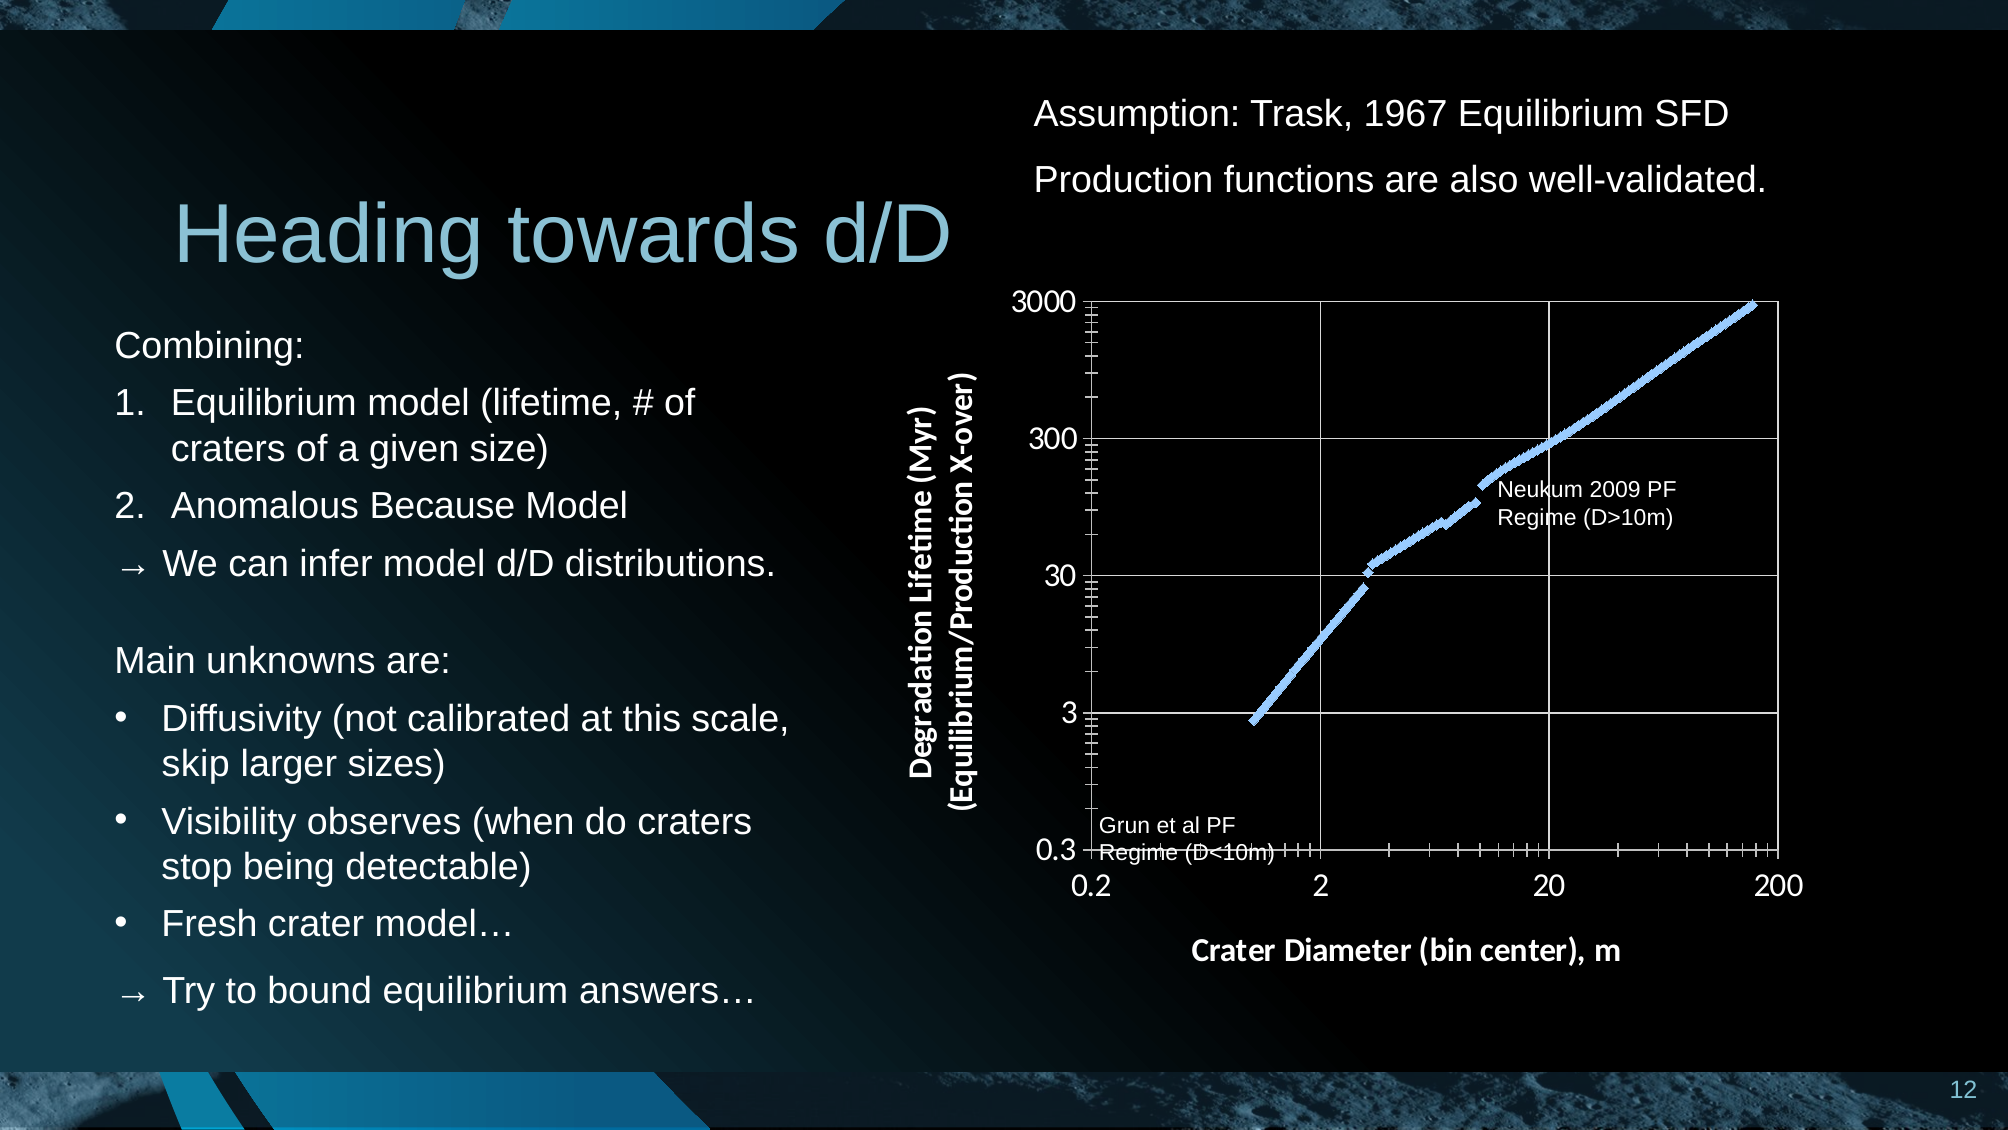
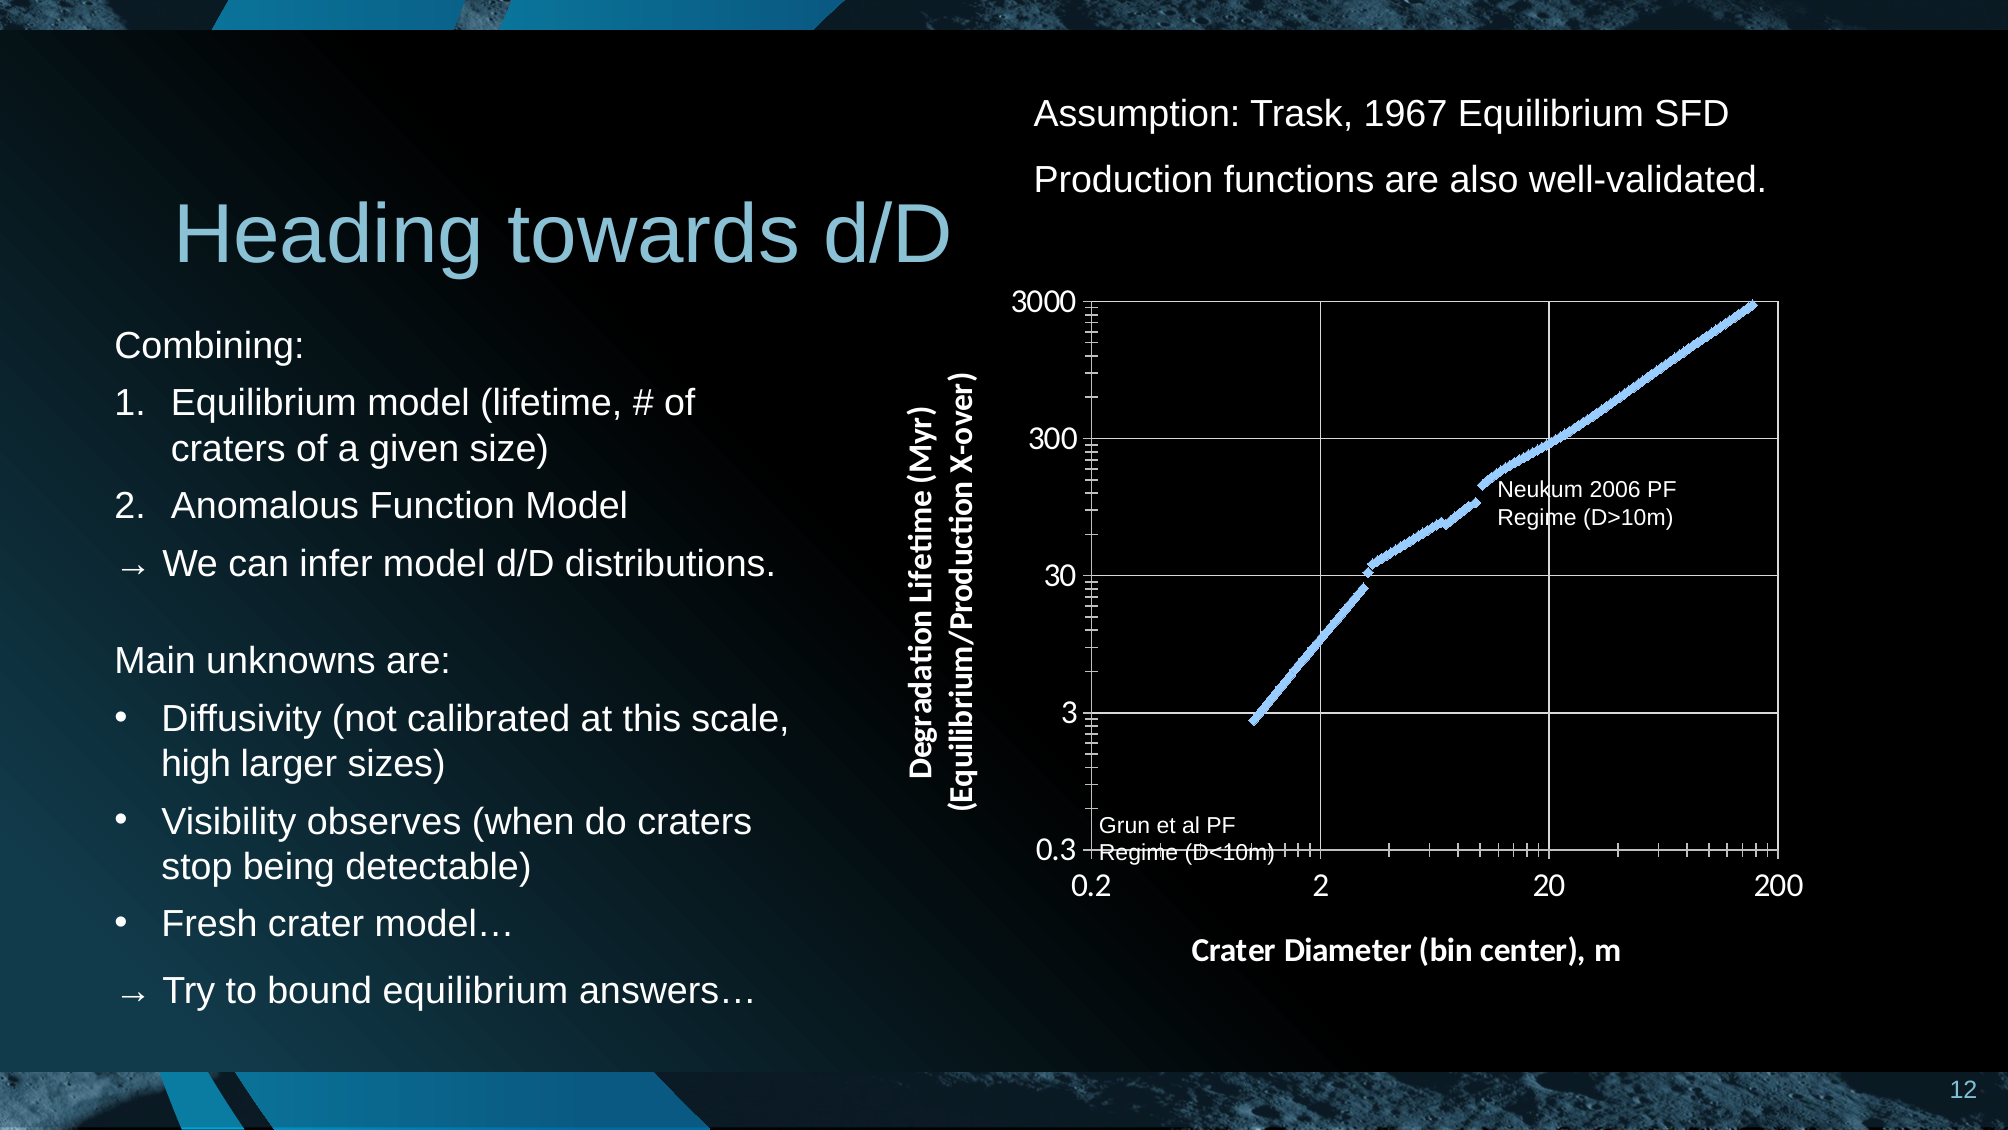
2009: 2009 -> 2006
Because: Because -> Function
skip: skip -> high
